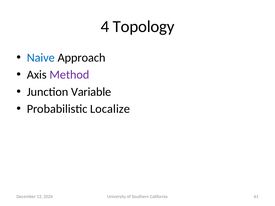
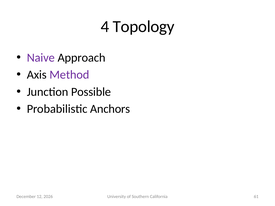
Naive colour: blue -> purple
Variable: Variable -> Possible
Localize: Localize -> Anchors
